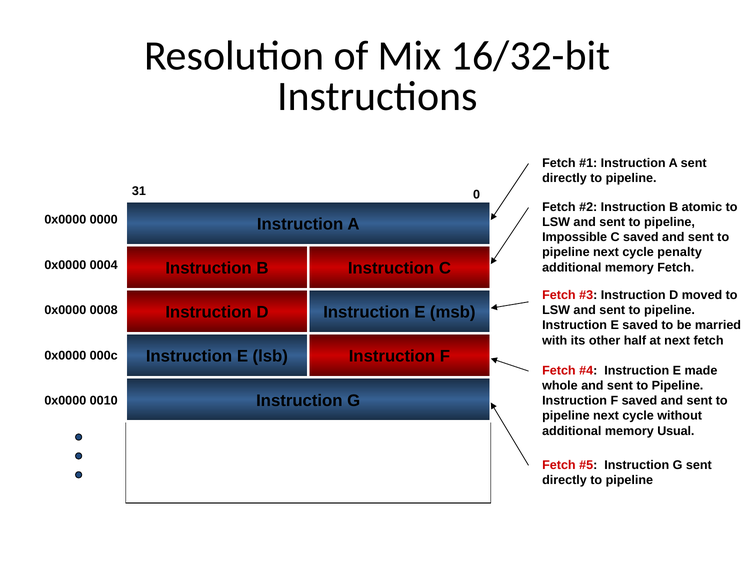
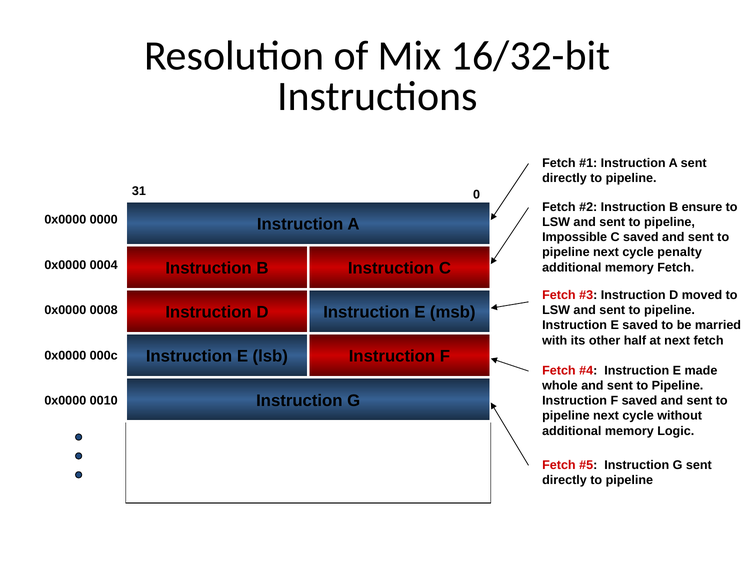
atomic: atomic -> ensure
Usual: Usual -> Logic
